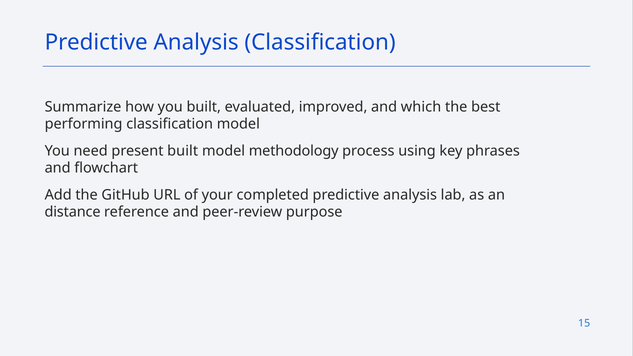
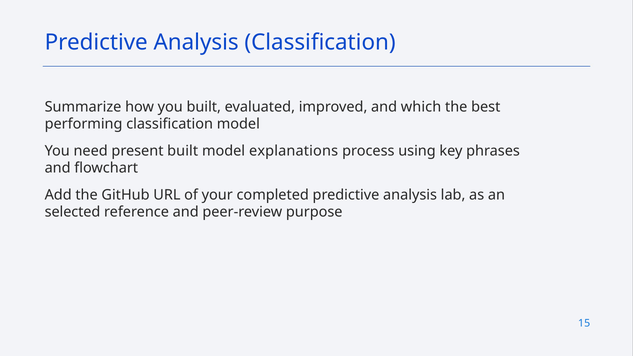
methodology: methodology -> explanations
distance: distance -> selected
